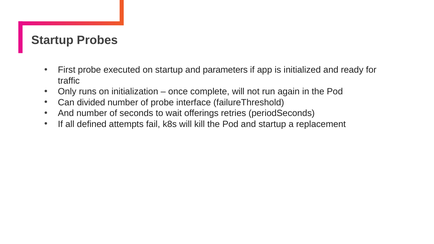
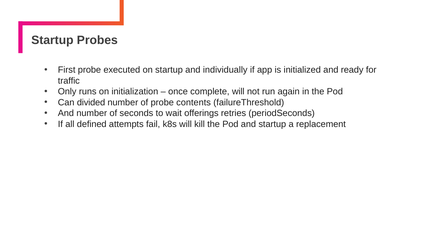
parameters: parameters -> individually
interface: interface -> contents
